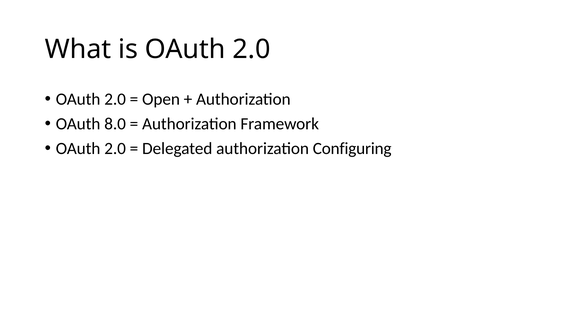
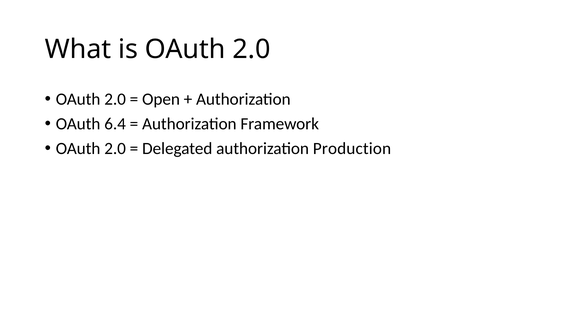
8.0: 8.0 -> 6.4
Configuring: Configuring -> Production
